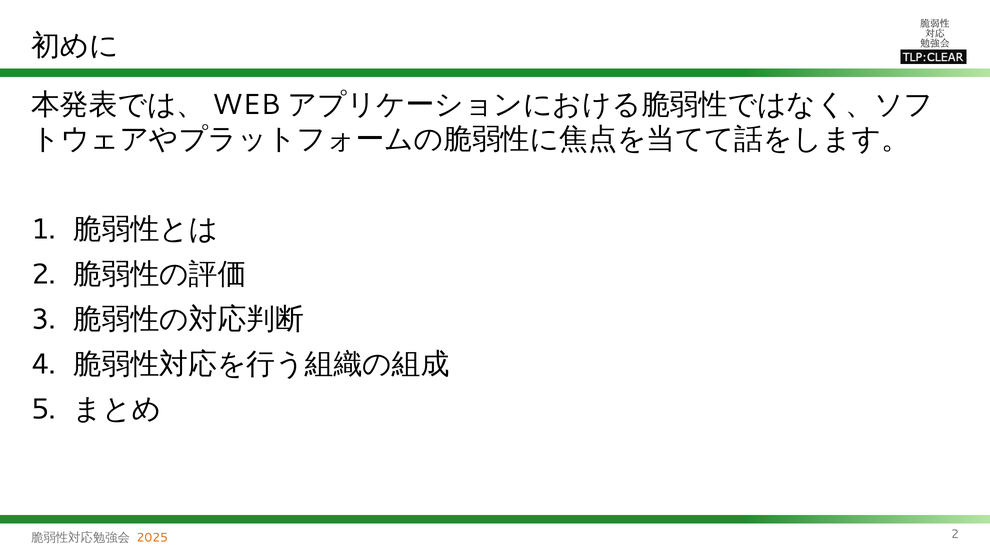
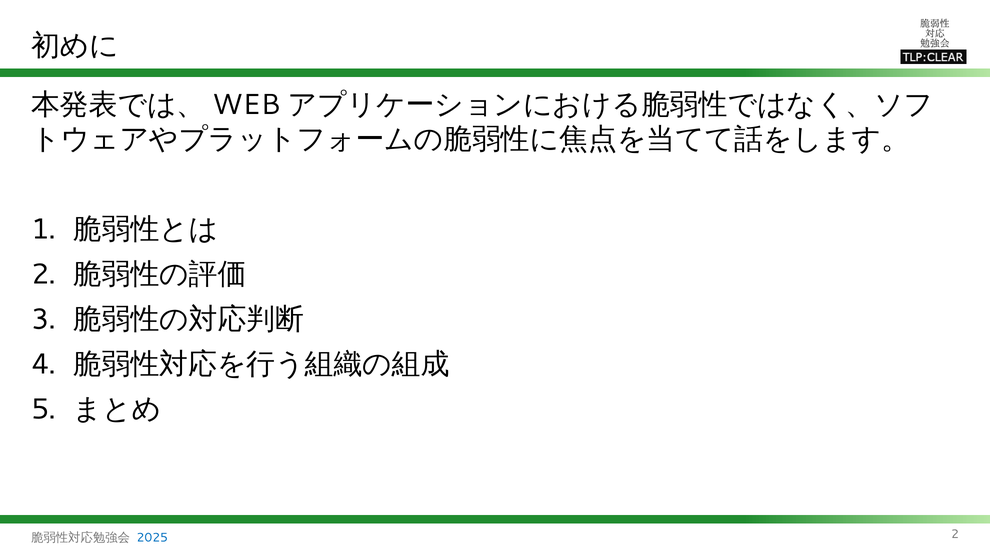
2025 colour: orange -> blue
